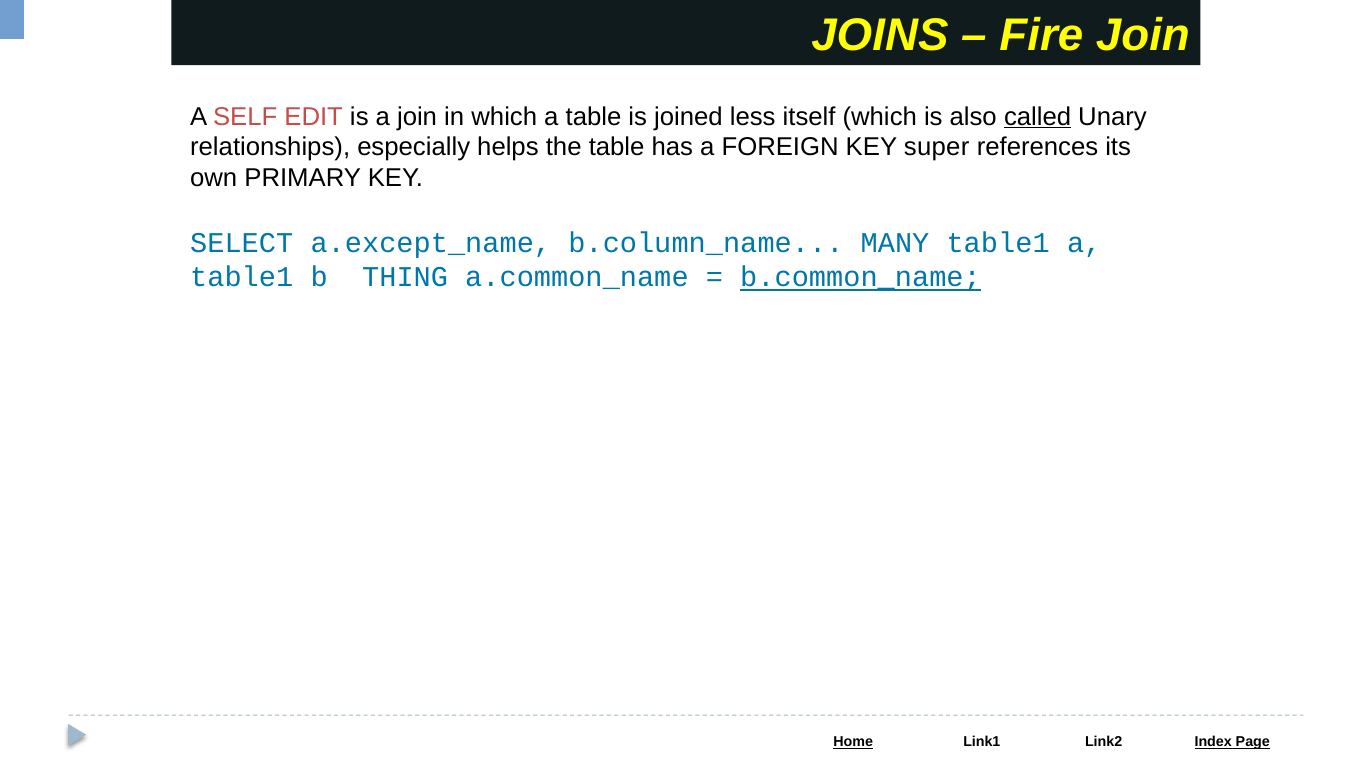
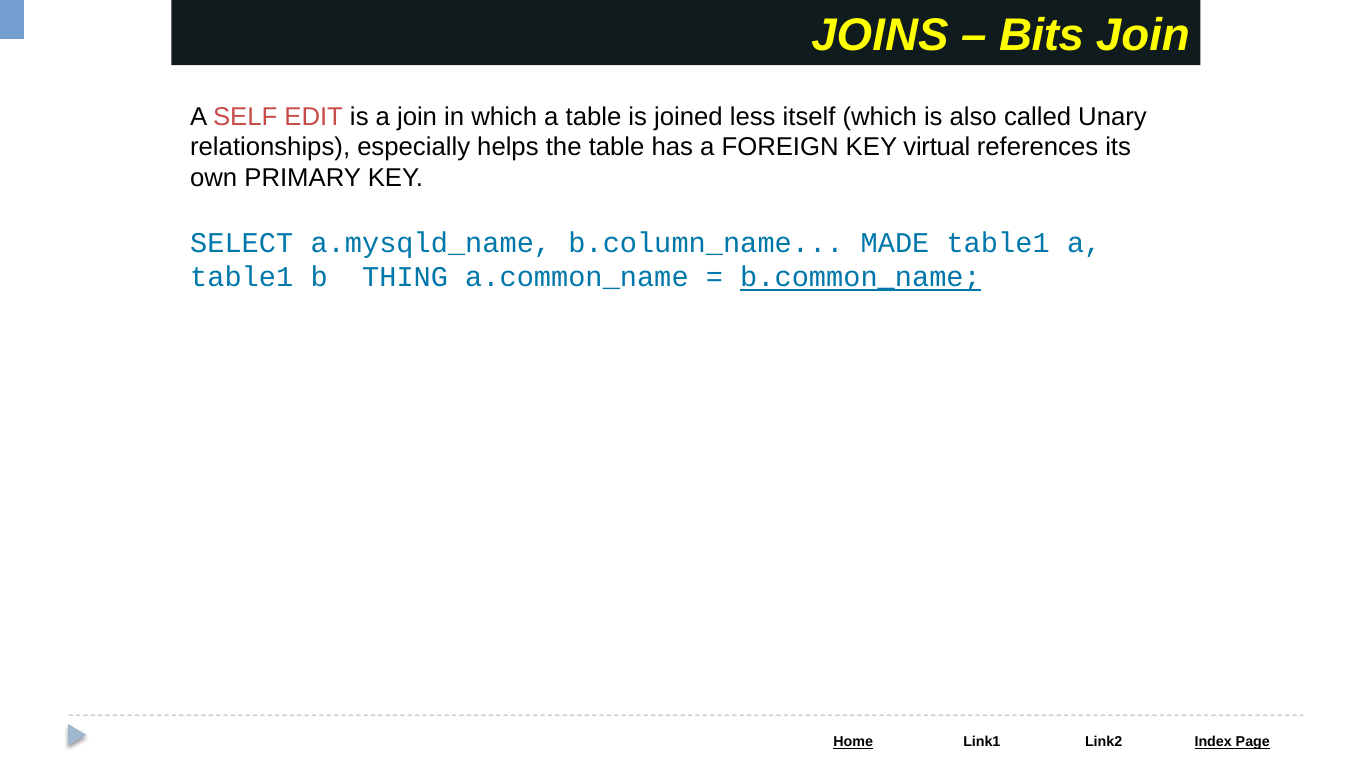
Fire: Fire -> Bits
called underline: present -> none
super: super -> virtual
a.except_name: a.except_name -> a.mysqld_name
MANY: MANY -> MADE
